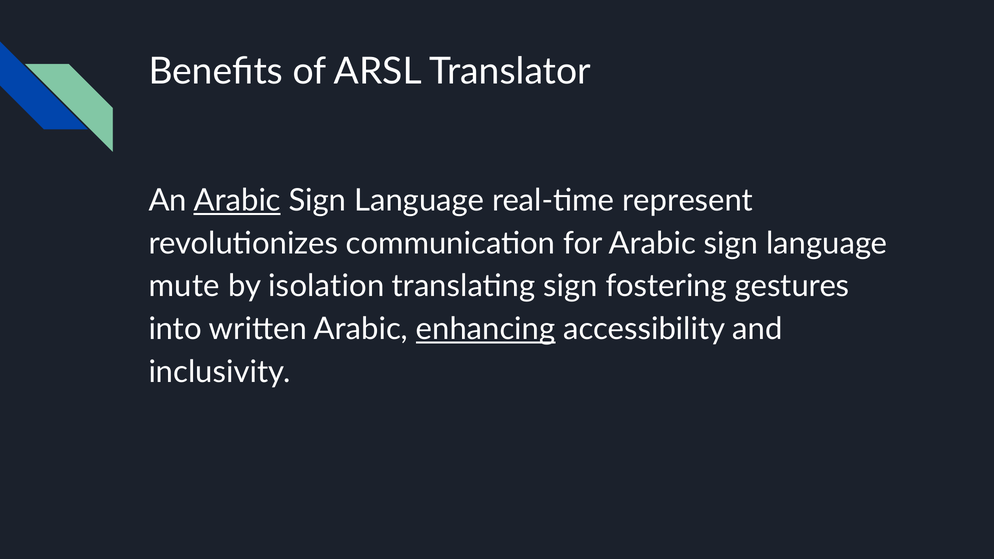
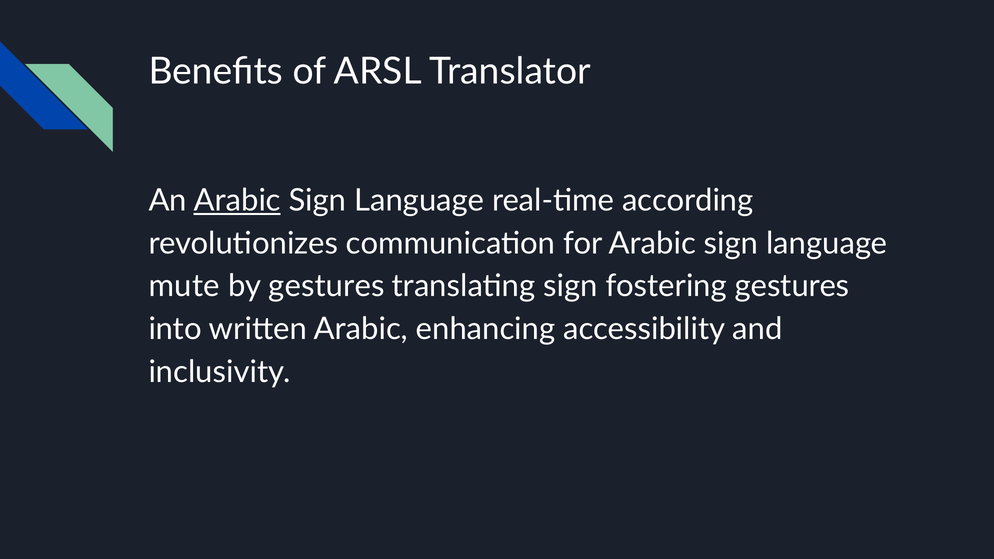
represent: represent -> according
by isolation: isolation -> gestures
enhancing underline: present -> none
